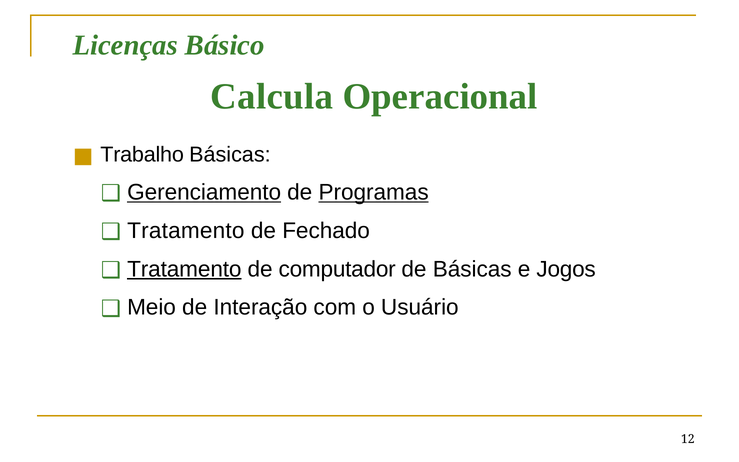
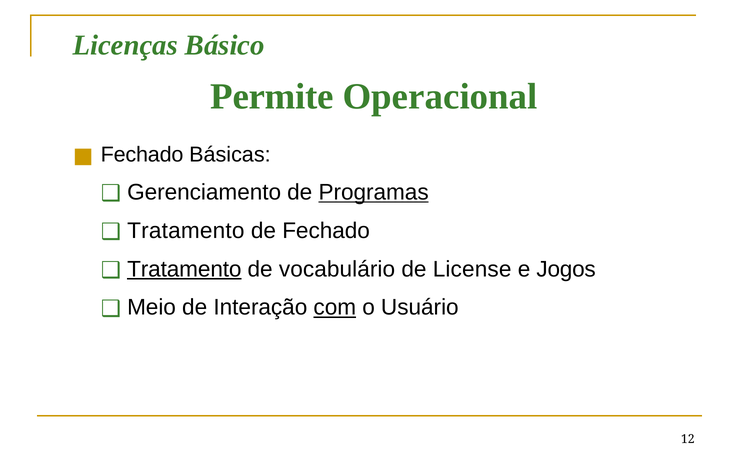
Calcula: Calcula -> Permite
Trabalho at (142, 154): Trabalho -> Fechado
Gerenciamento underline: present -> none
computador: computador -> vocabulário
de Básicas: Básicas -> License
com underline: none -> present
